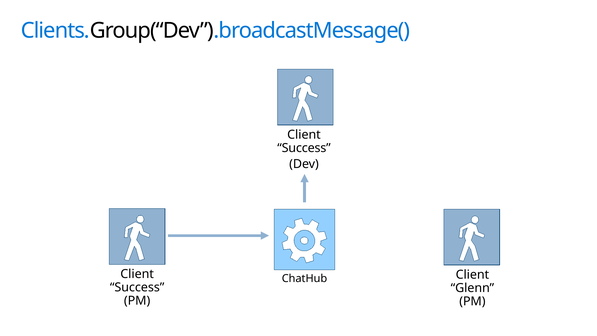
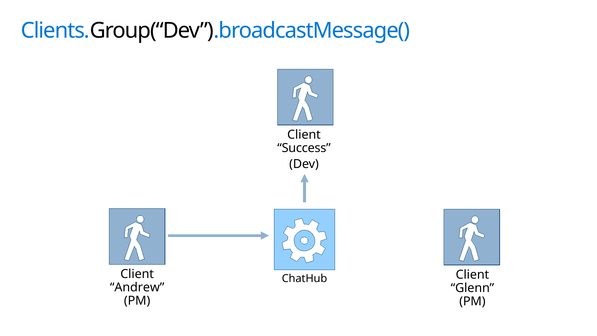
Success at (137, 287): Success -> Andrew
